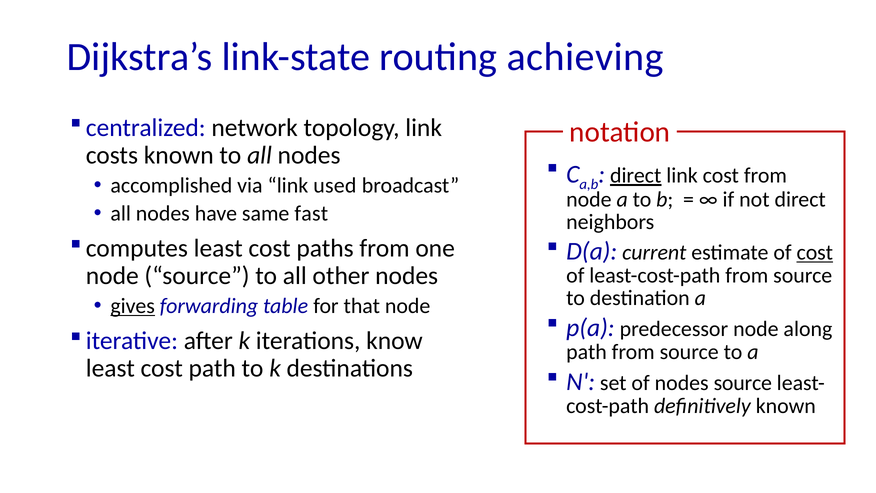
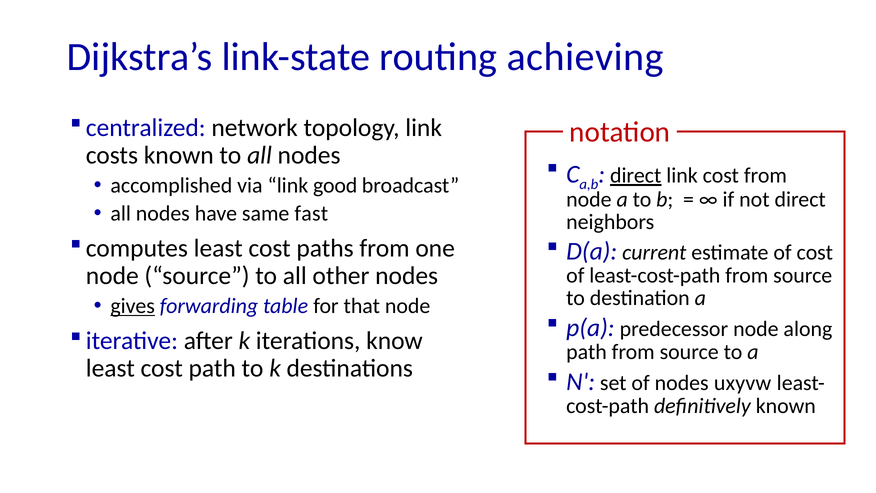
used: used -> good
cost at (815, 252) underline: present -> none
nodes source: source -> uxyvw
